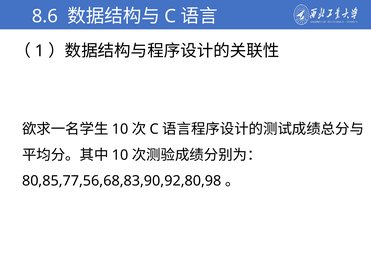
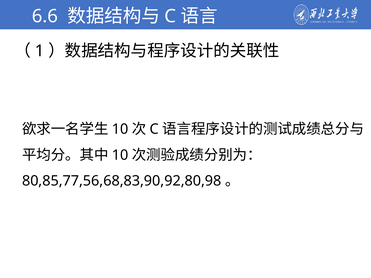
8.6: 8.6 -> 6.6
